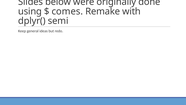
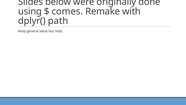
semi: semi -> path
